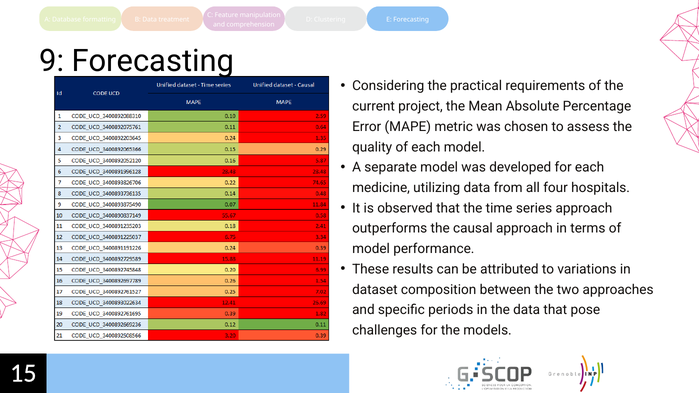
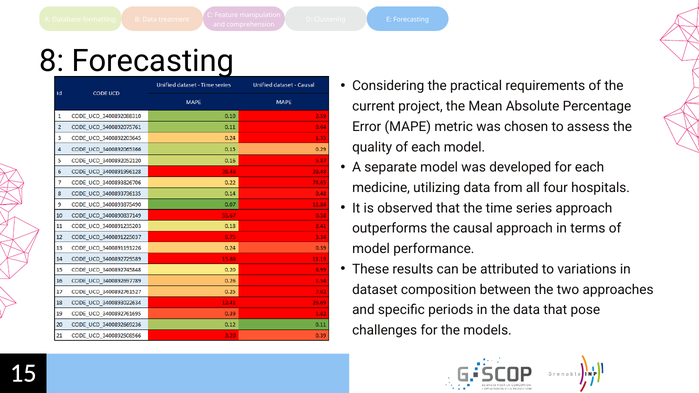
9: 9 -> 8
